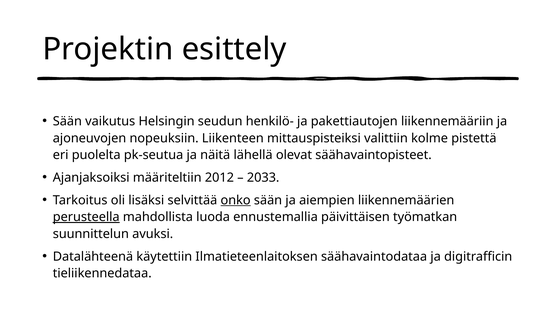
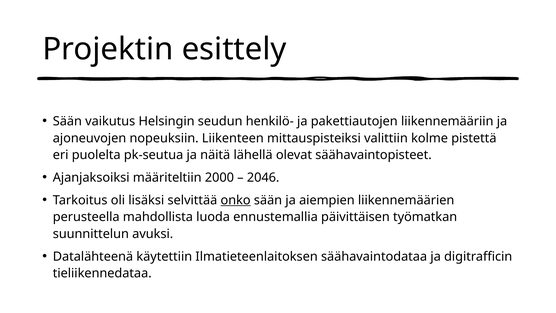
2012: 2012 -> 2000
2033: 2033 -> 2046
perusteella underline: present -> none
